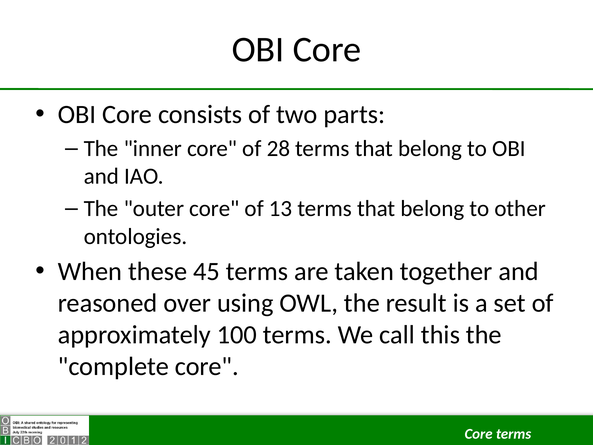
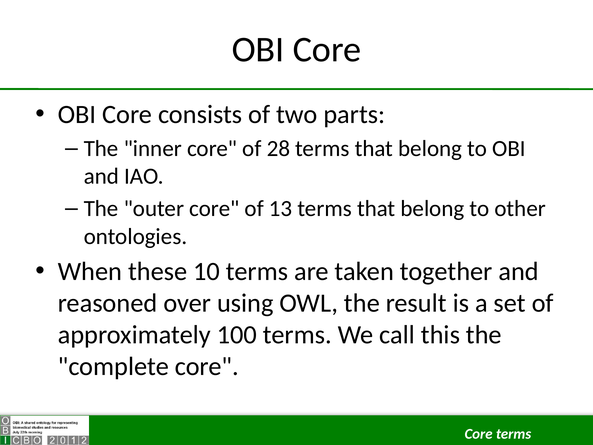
45: 45 -> 10
